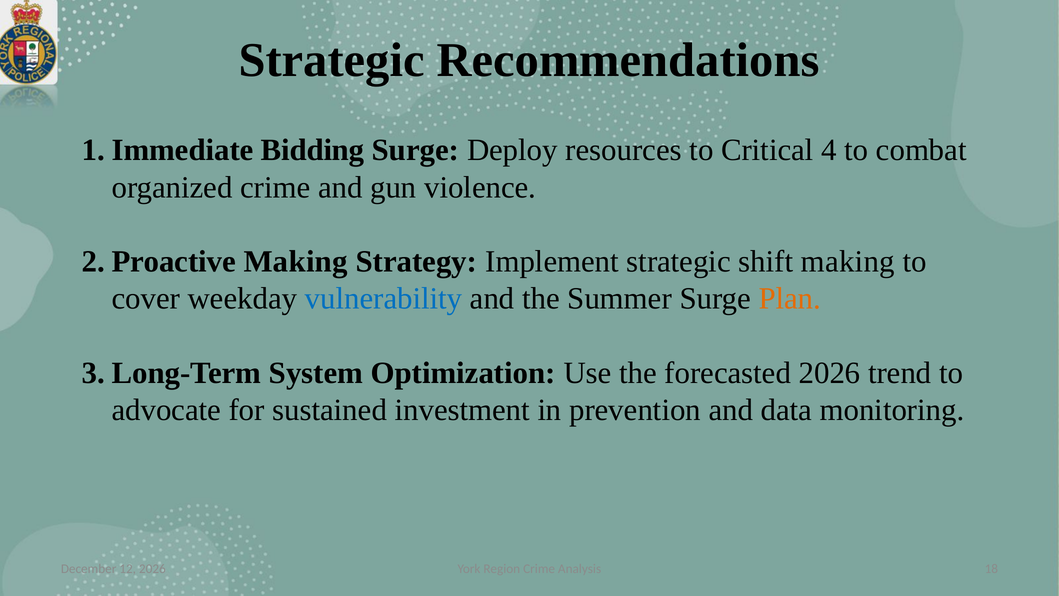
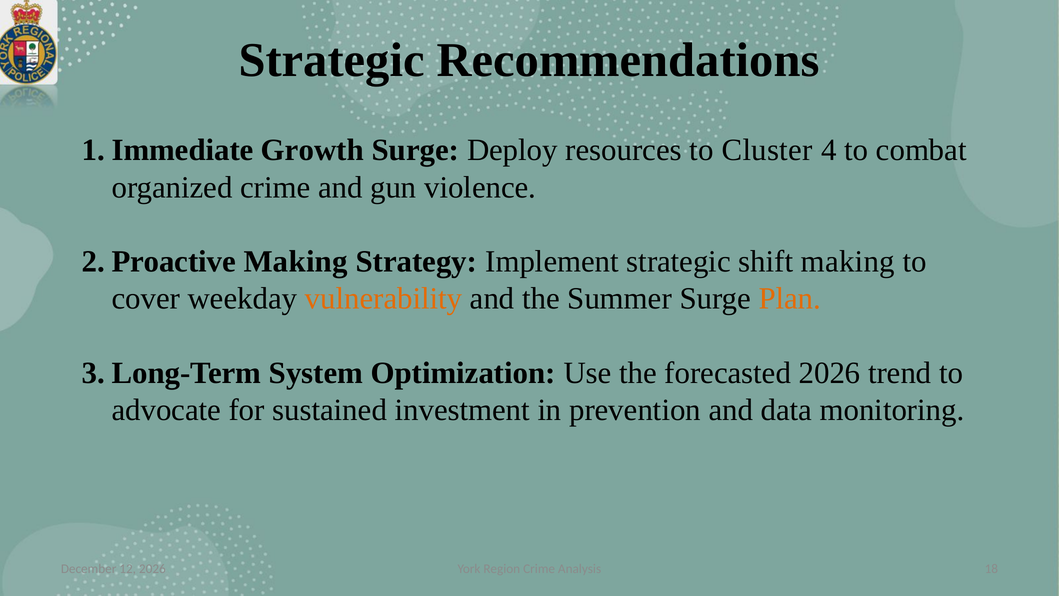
Bidding: Bidding -> Growth
Critical: Critical -> Cluster
vulnerability colour: blue -> orange
